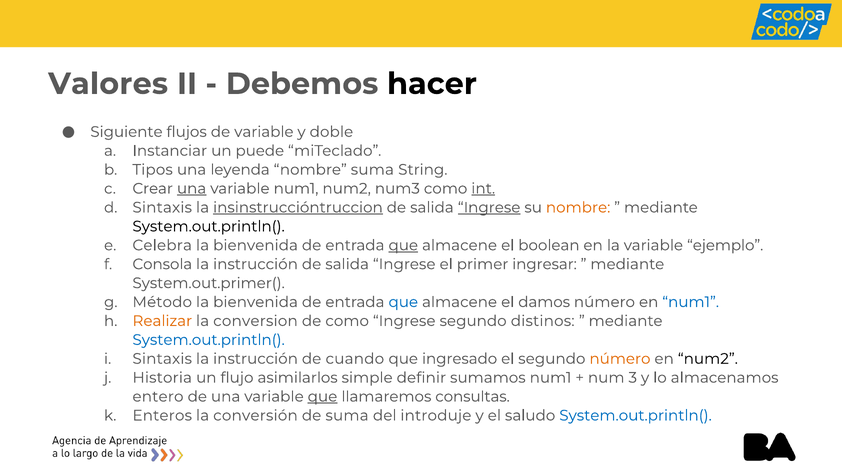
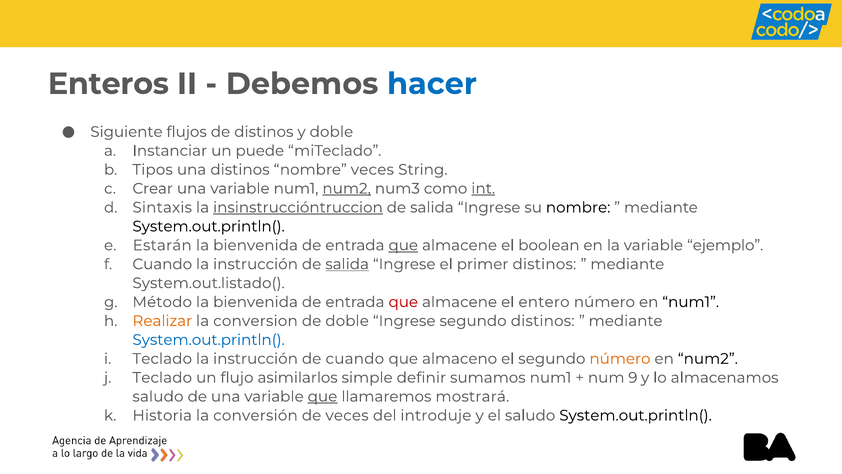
Valores: Valores -> Enteros
hacer colour: black -> blue
de variable: variable -> distinos
una leyenda: leyenda -> distinos
nombre suma: suma -> veces
una at (192, 188) underline: present -> none
num2 at (347, 188) underline: none -> present
Ingrese at (489, 207) underline: present -> none
nombre at (578, 207) colour: orange -> black
Celebra: Celebra -> Estarán
Consola at (162, 264): Consola -> Cuando
salida at (347, 264) underline: none -> present
primer ingresar: ingresar -> distinos
System.out.primer(: System.out.primer( -> System.out.listado(
que at (403, 302) colour: blue -> red
damos: damos -> entero
num1 at (691, 302) colour: blue -> black
de como: como -> doble
Sintaxis at (162, 358): Sintaxis -> Teclado
ingresado: ingresado -> almaceno
Historia at (162, 377): Historia -> Teclado
3: 3 -> 9
entero at (158, 396): entero -> saludo
consultas: consultas -> mostrará
Enteros: Enteros -> Historia
de suma: suma -> veces
System.out.println( at (636, 415) colour: blue -> black
